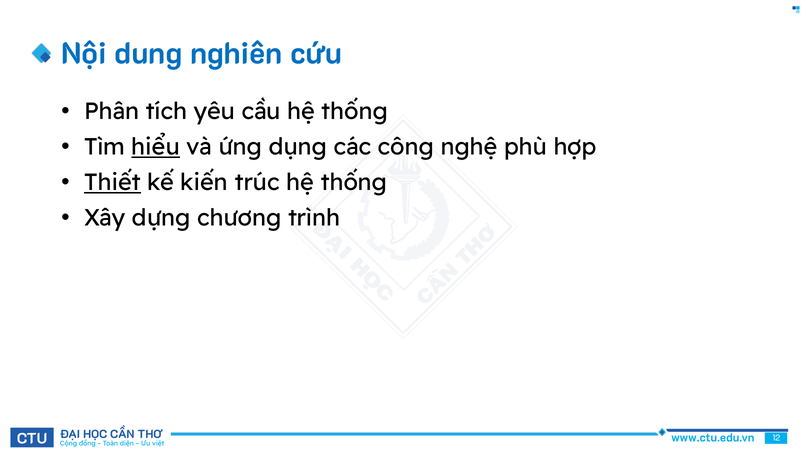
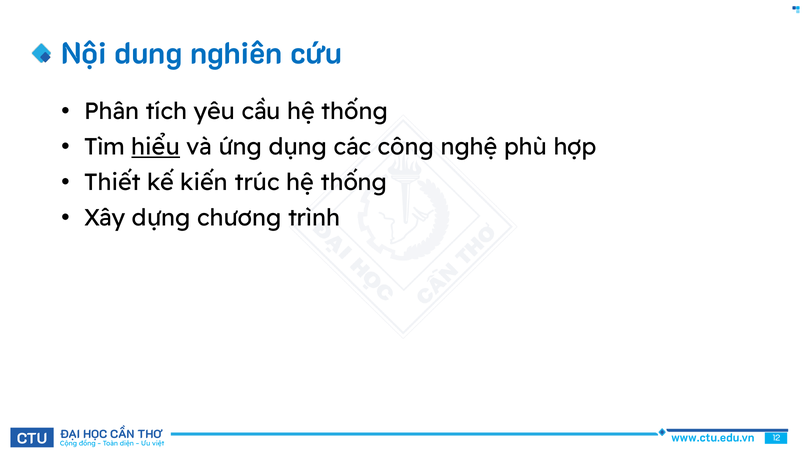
Thiết underline: present -> none
